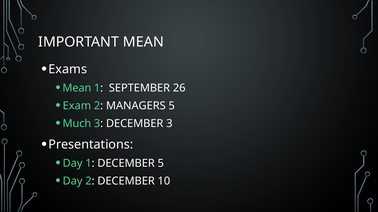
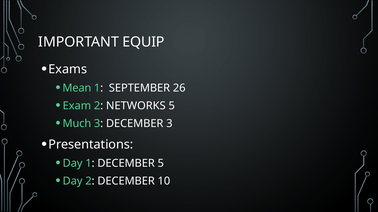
IMPORTANT MEAN: MEAN -> EQUIP
MANAGERS: MANAGERS -> NETWORKS
